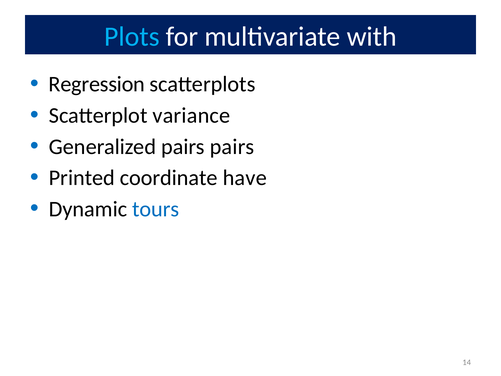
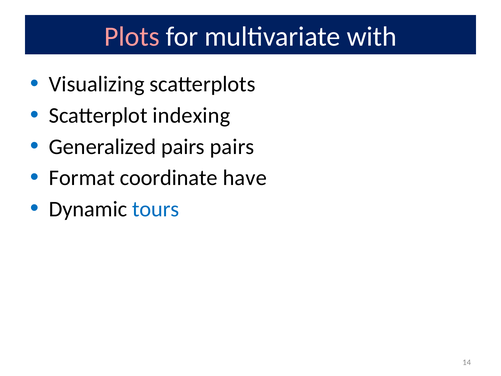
Plots colour: light blue -> pink
Regression: Regression -> Visualizing
variance: variance -> indexing
Printed: Printed -> Format
